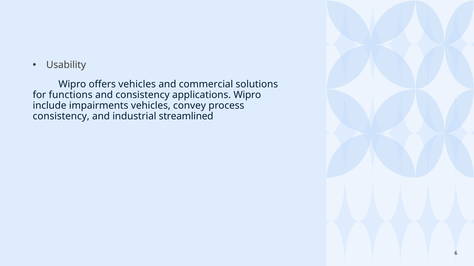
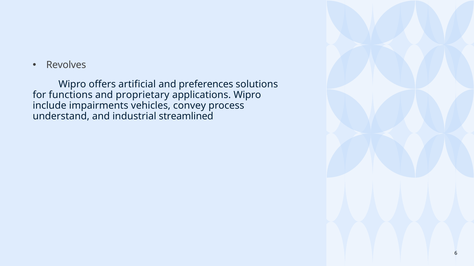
Usability: Usability -> Revolves
offers vehicles: vehicles -> artificial
commercial: commercial -> preferences
and consistency: consistency -> proprietary
consistency at (61, 117): consistency -> understand
